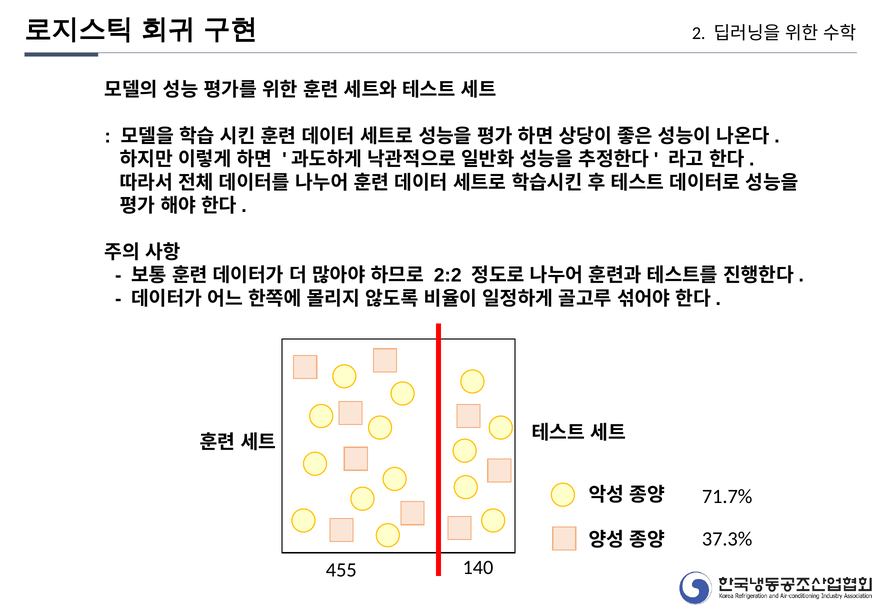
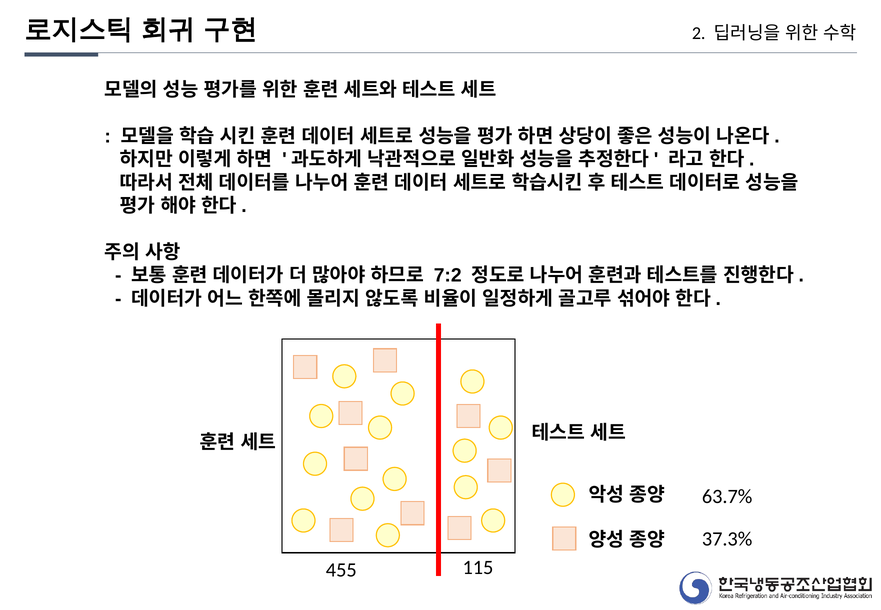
2:2: 2:2 -> 7:2
71.7%: 71.7% -> 63.7%
140: 140 -> 115
